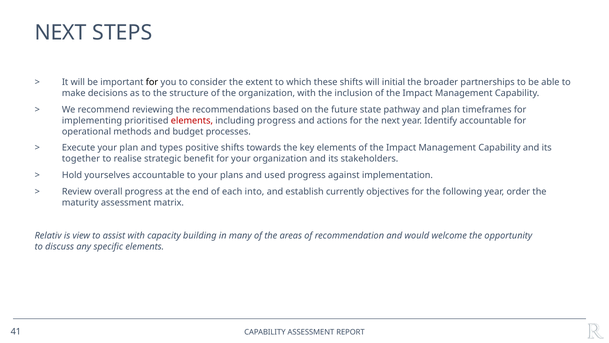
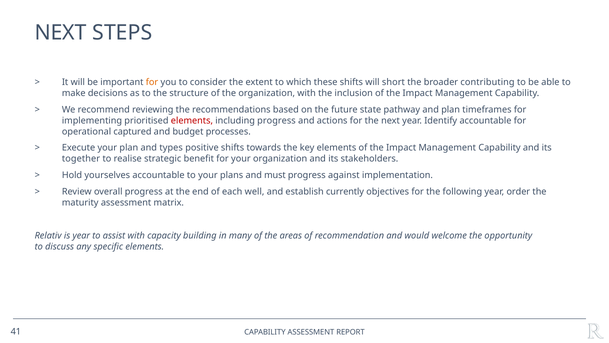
for at (152, 82) colour: black -> orange
initial: initial -> short
partnerships: partnerships -> contributing
methods: methods -> captured
used: used -> must
into: into -> well
is view: view -> year
